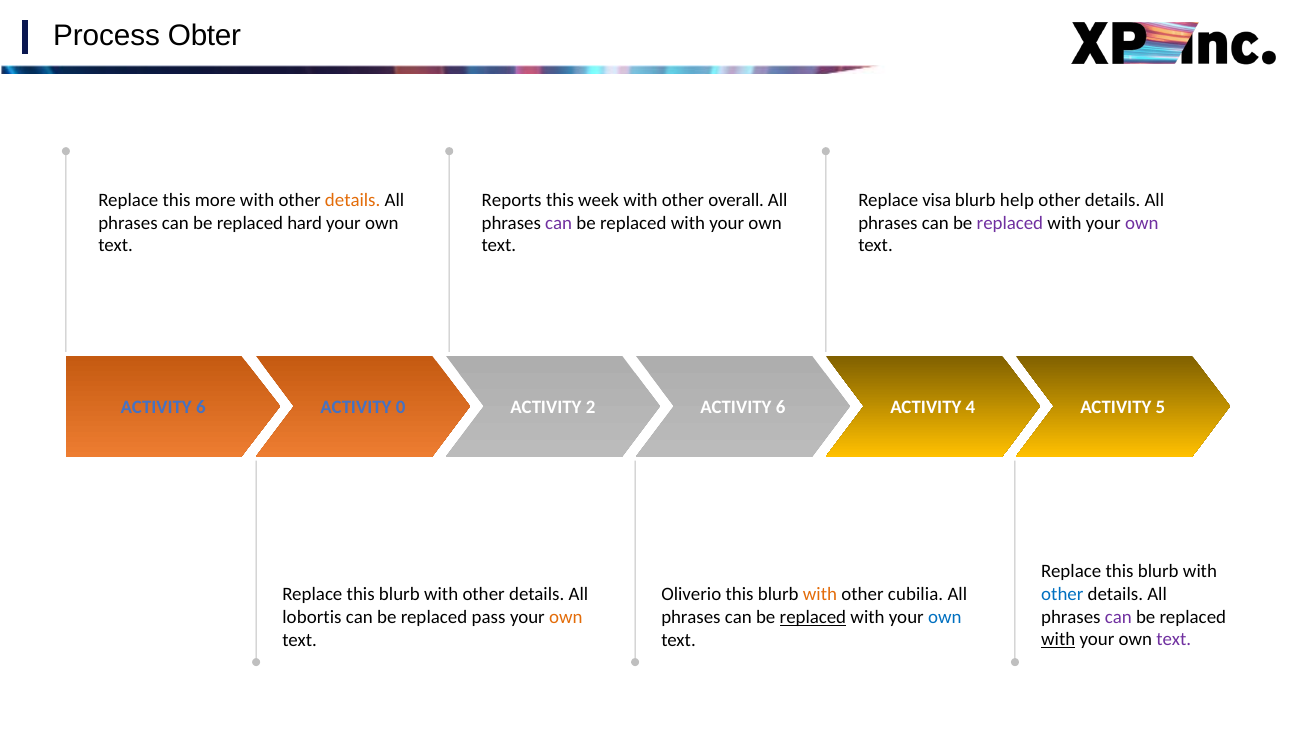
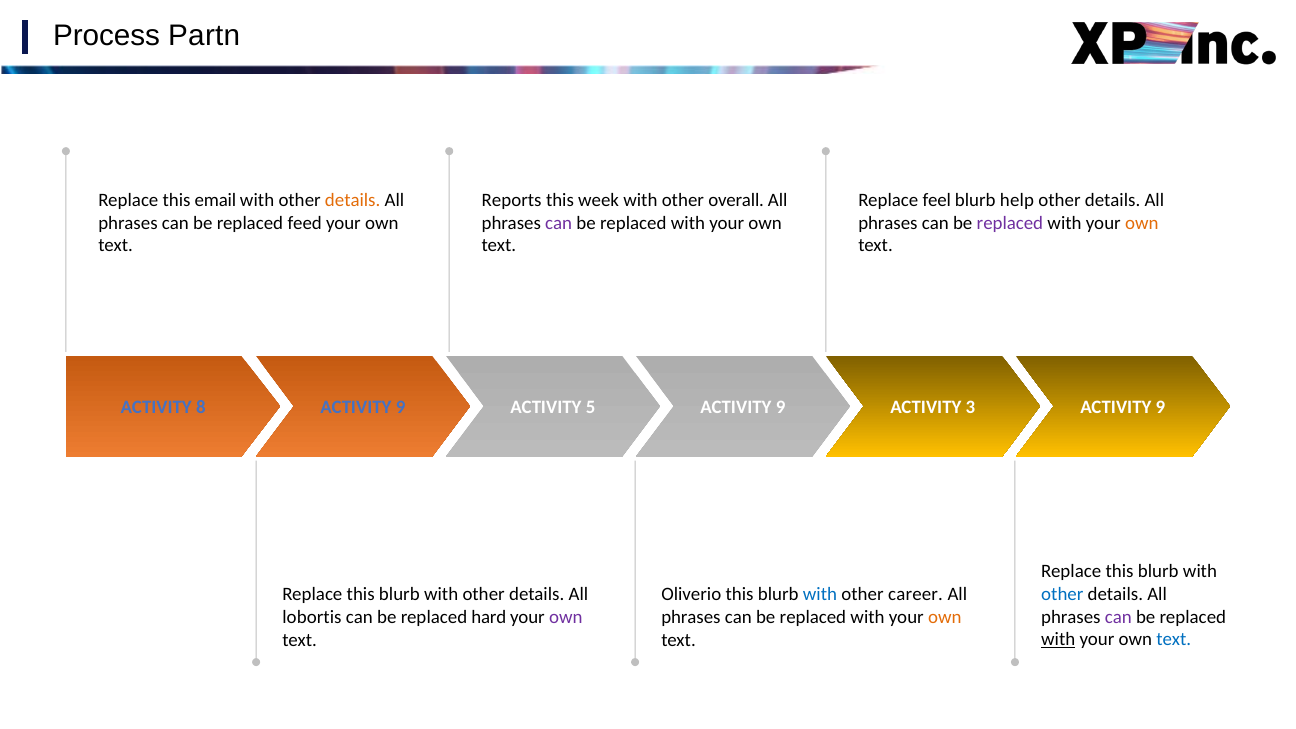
Obter: Obter -> Partn
more: more -> email
visa: visa -> feel
hard: hard -> feed
own at (1142, 223) colour: purple -> orange
6 at (201, 408): 6 -> 8
0 at (401, 408): 0 -> 9
2: 2 -> 5
6 at (781, 408): 6 -> 9
4: 4 -> 3
5 at (1160, 408): 5 -> 9
with at (820, 594) colour: orange -> blue
cubilia: cubilia -> career
pass: pass -> hard
own at (566, 617) colour: orange -> purple
replaced at (813, 617) underline: present -> none
own at (945, 617) colour: blue -> orange
text at (1174, 640) colour: purple -> blue
